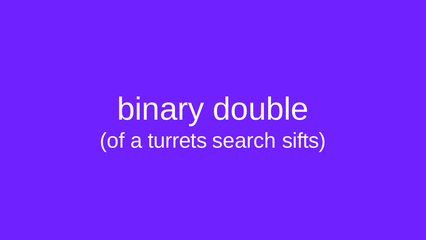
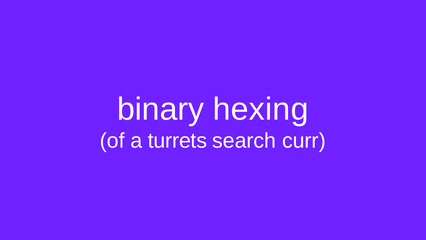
double: double -> hexing
sifts: sifts -> curr
